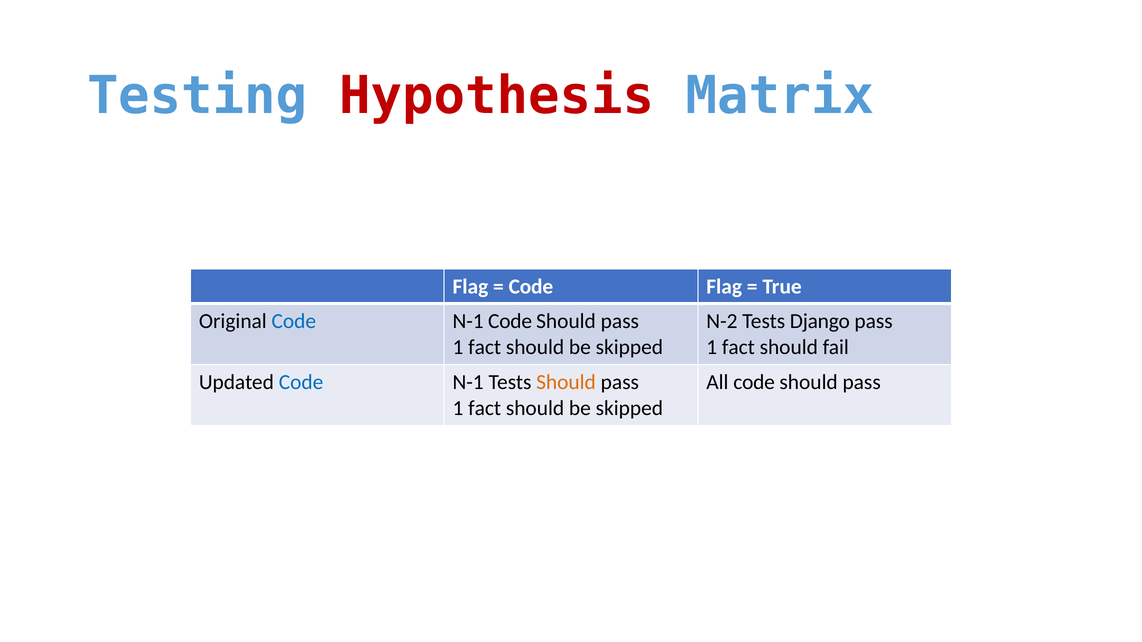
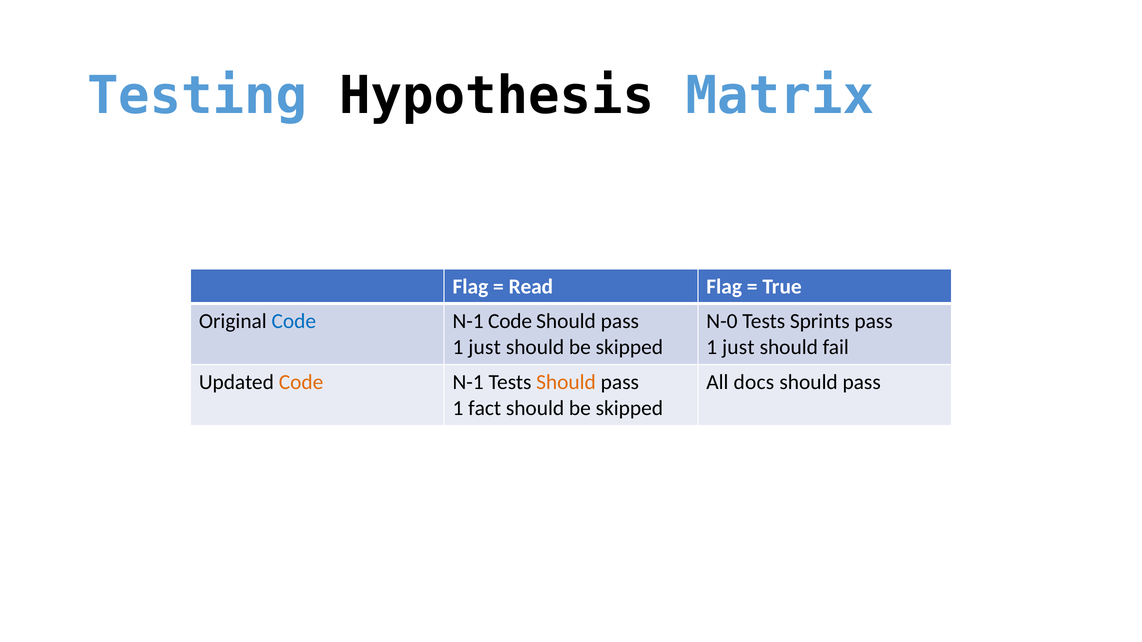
Hypothesis colour: red -> black
Code at (531, 287): Code -> Read
N-2: N-2 -> N-0
Django: Django -> Sprints
fact at (485, 348): fact -> just
fact at (738, 348): fact -> just
Code at (301, 382) colour: blue -> orange
All code: code -> docs
